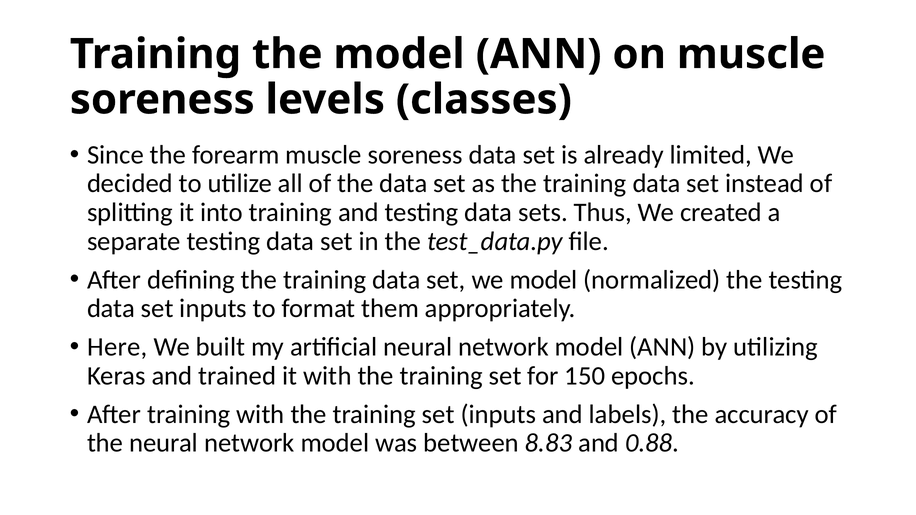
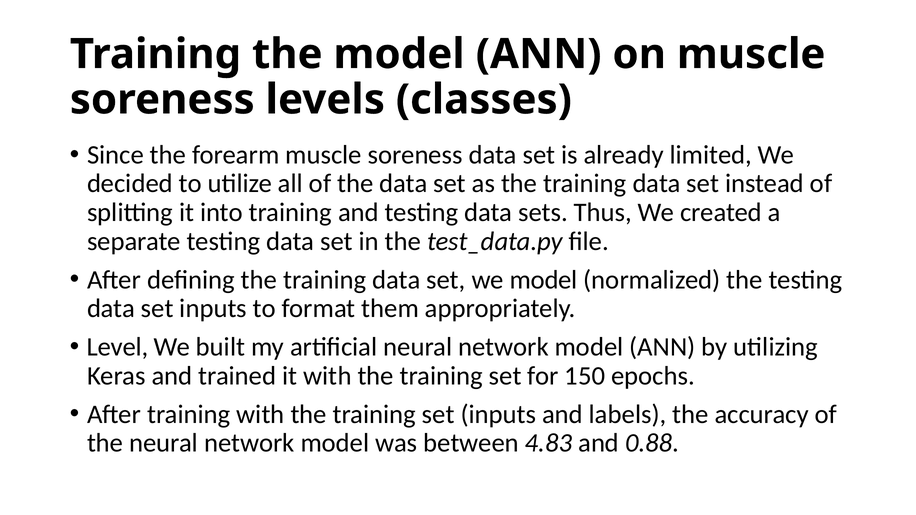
Here: Here -> Level
8.83: 8.83 -> 4.83
